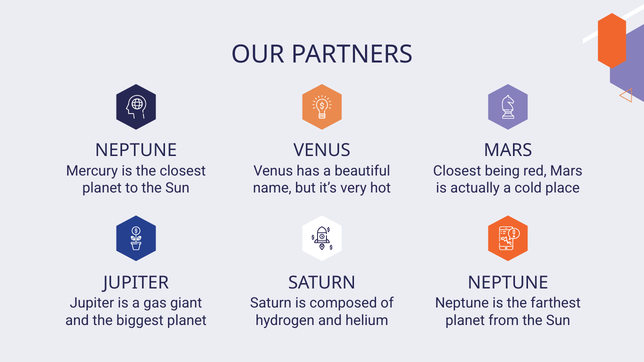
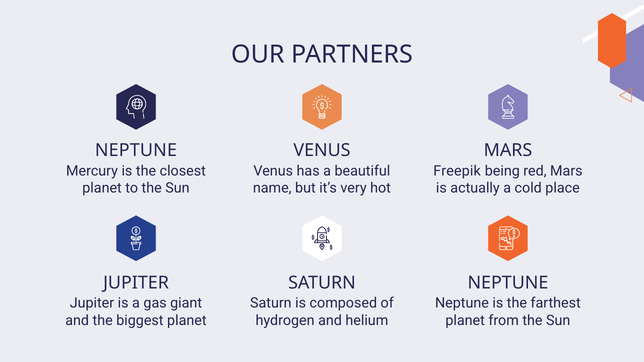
Closest at (457, 171): Closest -> Freepik
